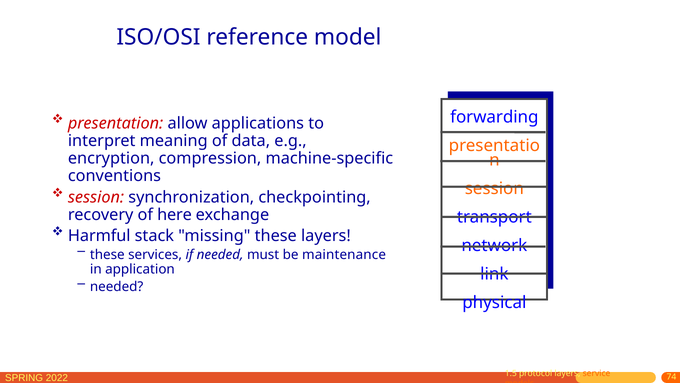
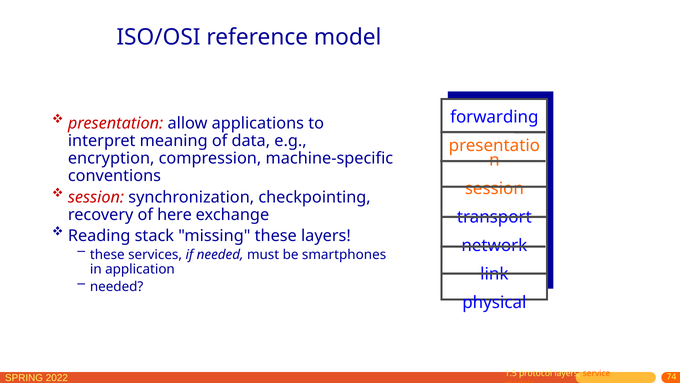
Harmful: Harmful -> Reading
maintenance: maintenance -> smartphones
